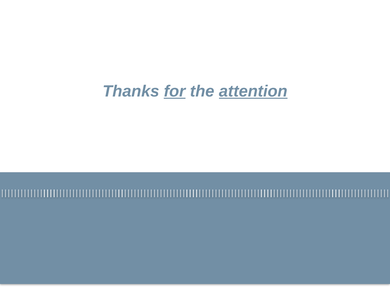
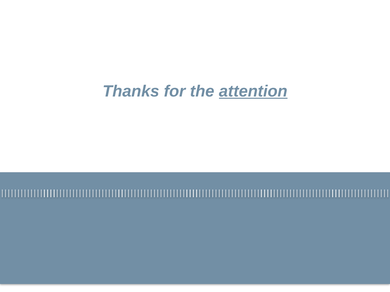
for underline: present -> none
